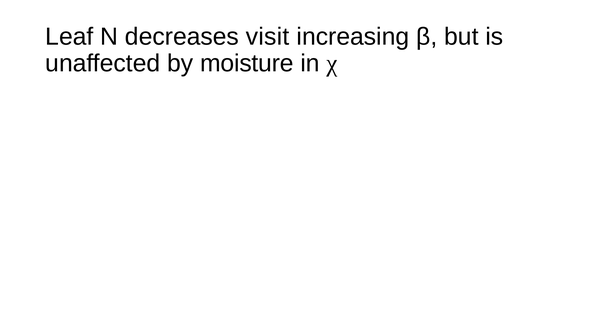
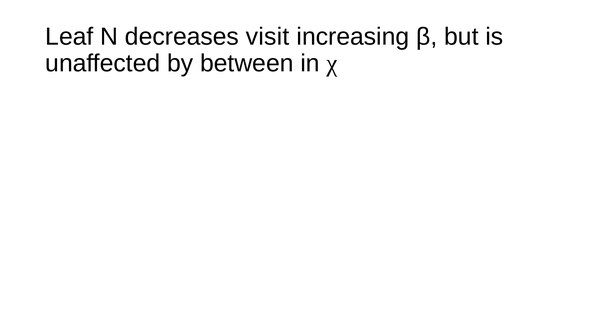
moisture: moisture -> between
